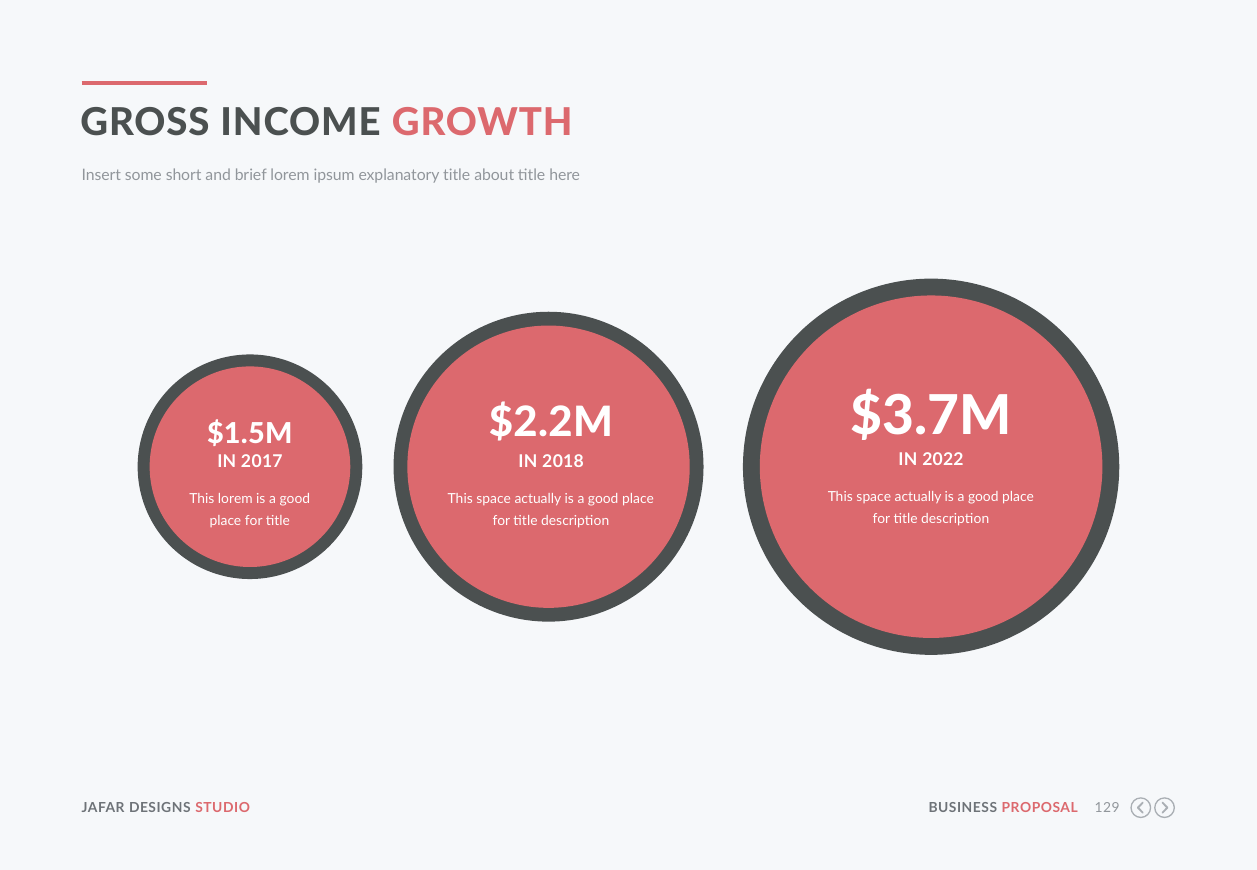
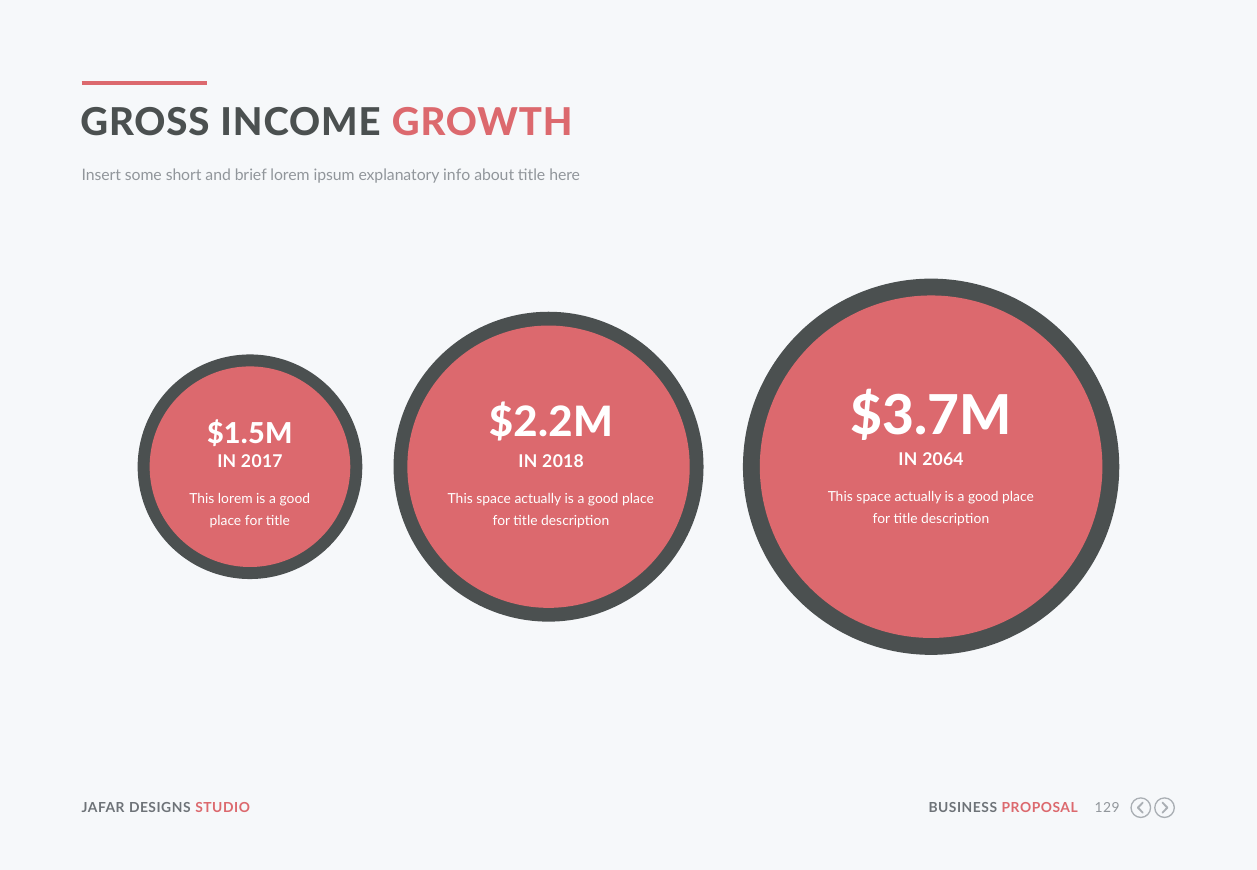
explanatory title: title -> info
2022: 2022 -> 2064
